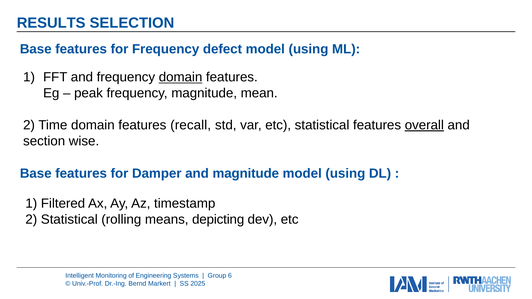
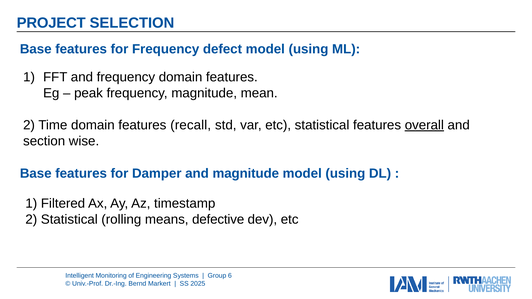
RESULTS: RESULTS -> PROJECT
domain at (181, 77) underline: present -> none
depicting: depicting -> defective
